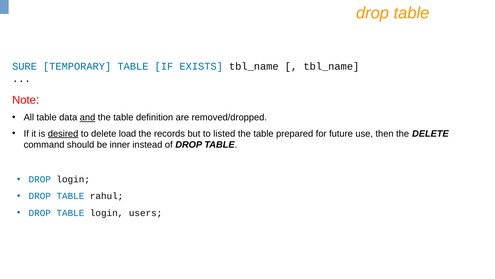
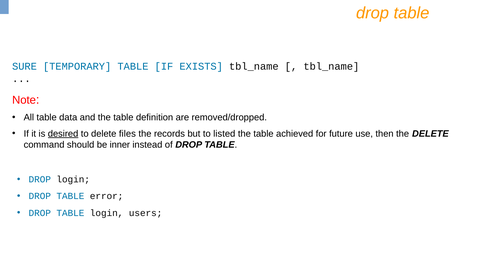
and underline: present -> none
load: load -> files
prepared: prepared -> achieved
rahul: rahul -> error
